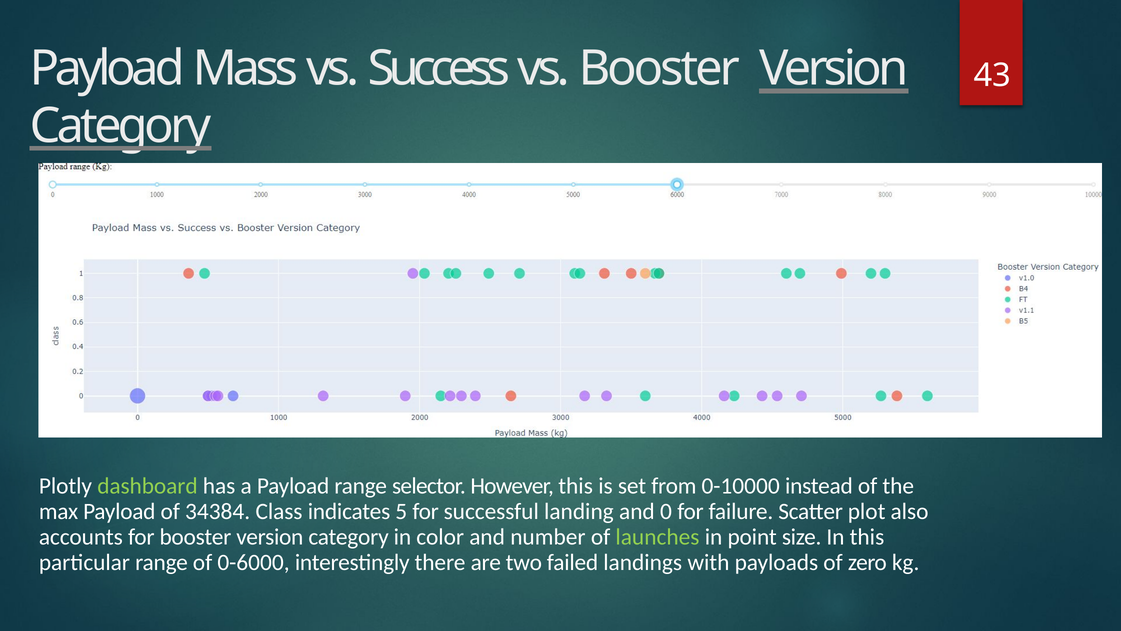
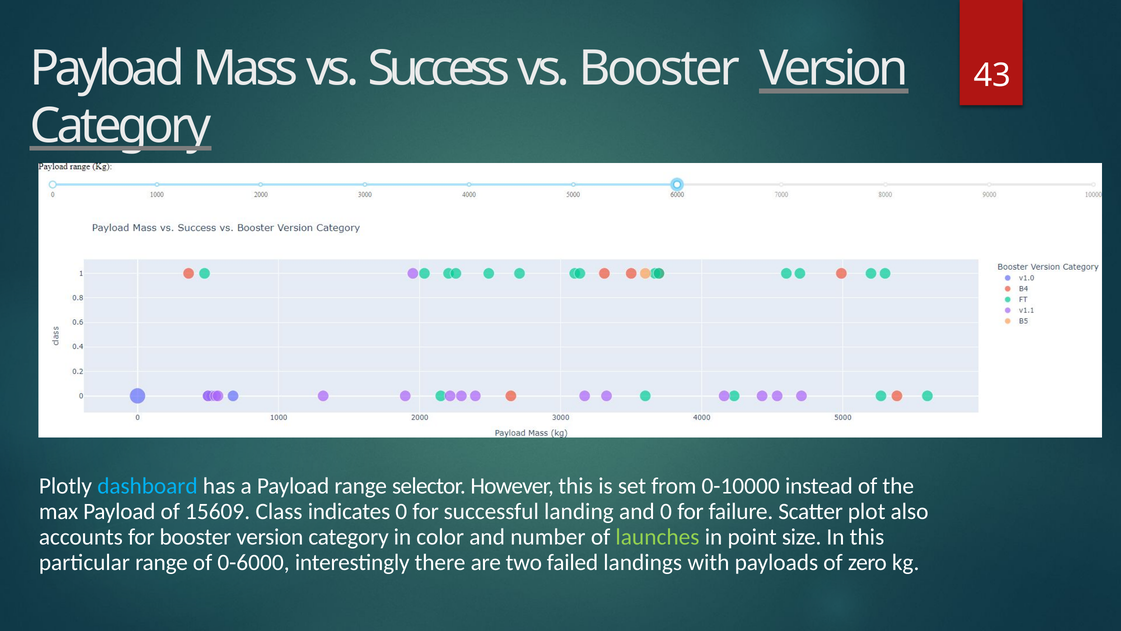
dashboard colour: light green -> light blue
34384: 34384 -> 15609
indicates 5: 5 -> 0
